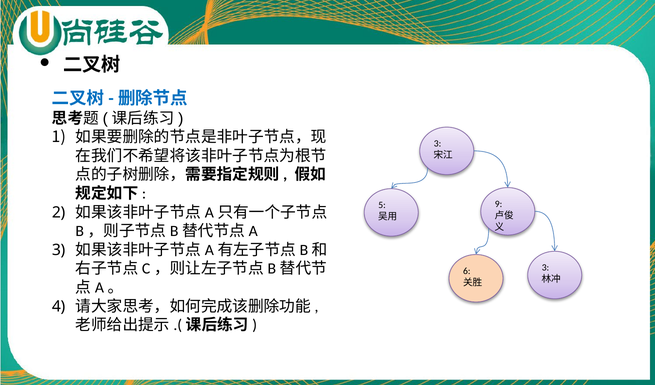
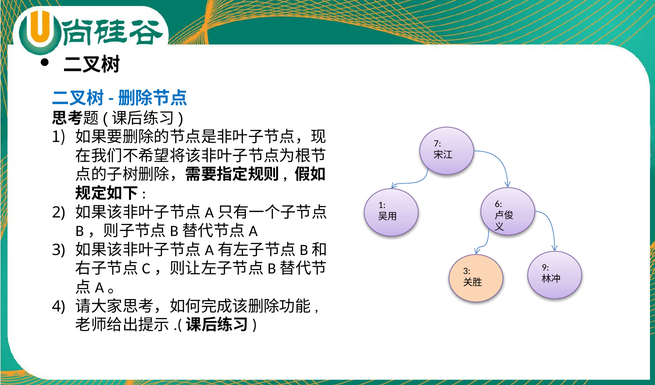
3 at (437, 144): 3 -> 7
9: 9 -> 6
5 at (382, 205): 5 -> 1
3 at (545, 268): 3 -> 9
6 at (467, 271): 6 -> 3
